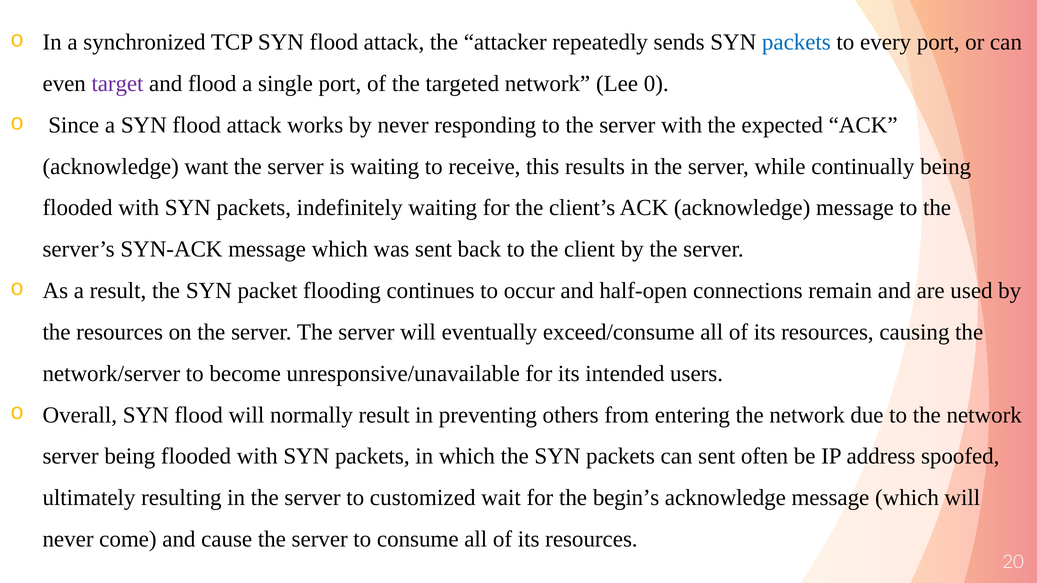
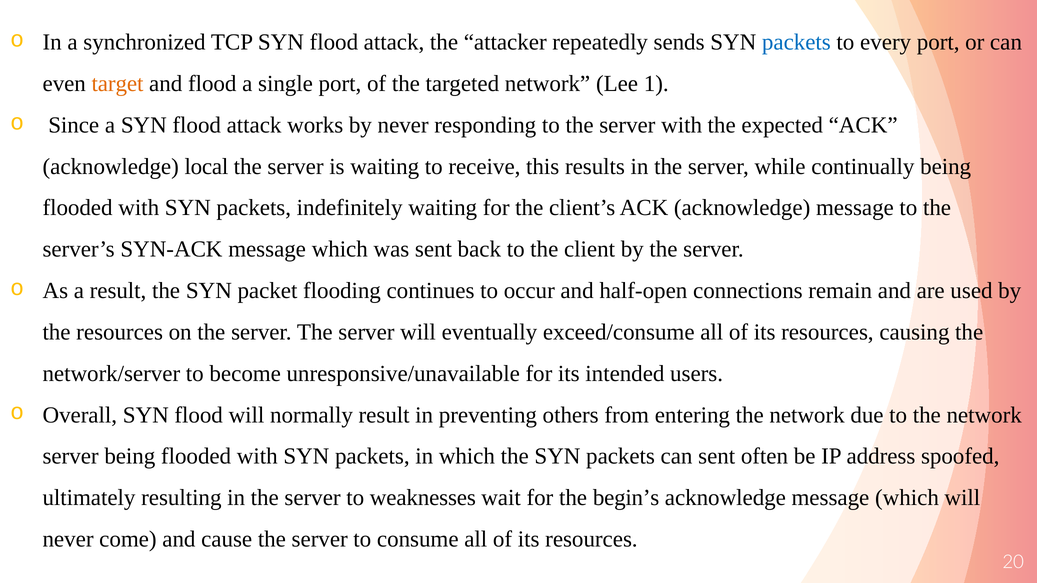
target colour: purple -> orange
0: 0 -> 1
want: want -> local
customized: customized -> weaknesses
